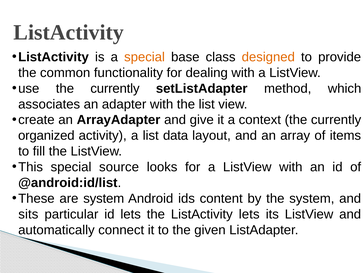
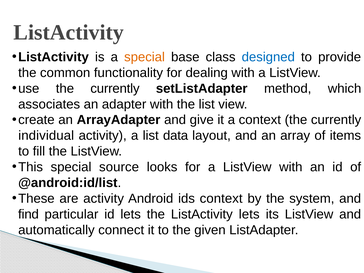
designed colour: orange -> blue
organized: organized -> individual
are system: system -> activity
ids content: content -> context
sits: sits -> find
